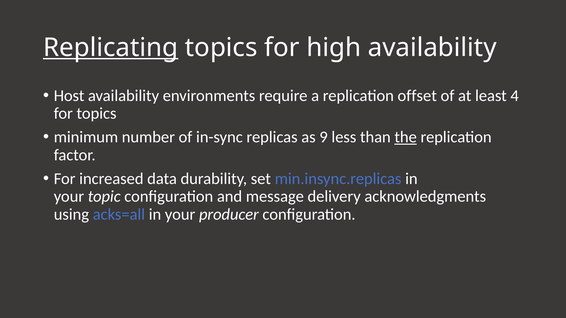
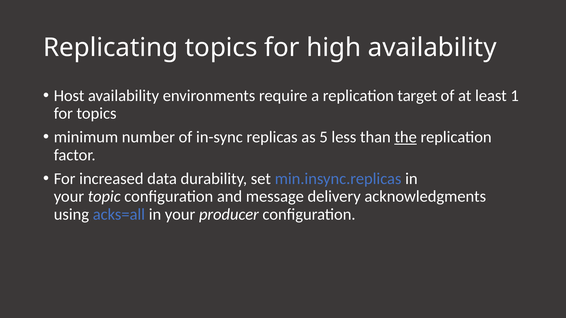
Replicating underline: present -> none
offset: offset -> target
4: 4 -> 1
9: 9 -> 5
